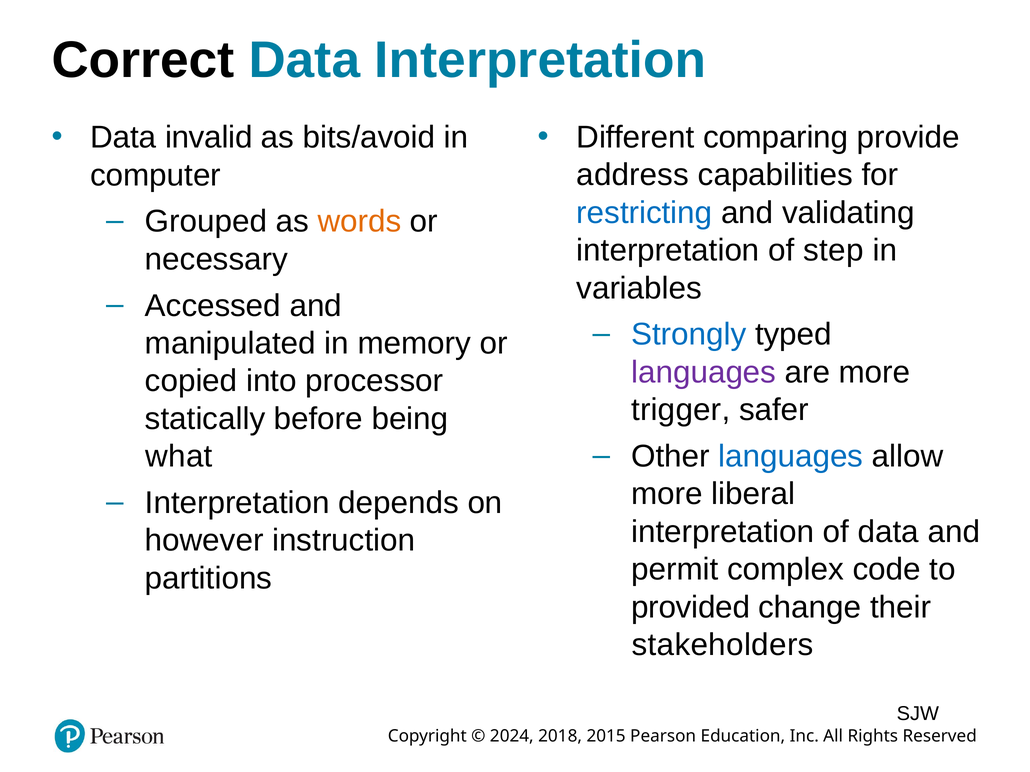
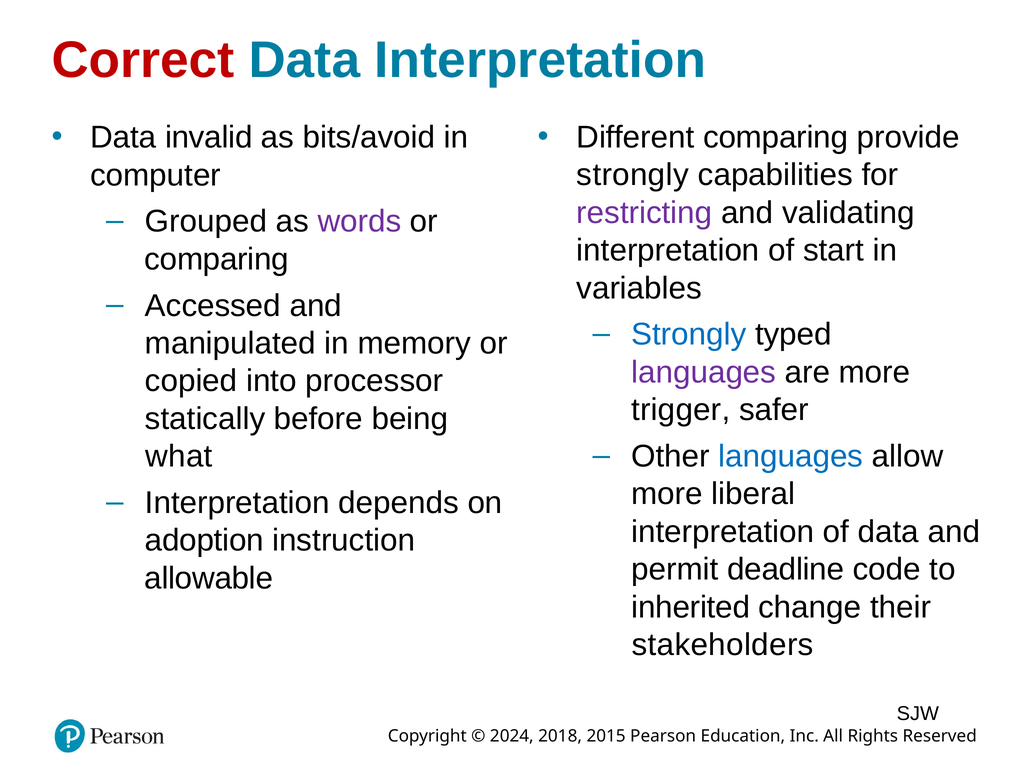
Correct colour: black -> red
address at (633, 175): address -> strongly
restricting colour: blue -> purple
words colour: orange -> purple
step: step -> start
necessary at (216, 259): necessary -> comparing
however: however -> adoption
complex: complex -> deadline
partitions: partitions -> allowable
provided: provided -> inherited
